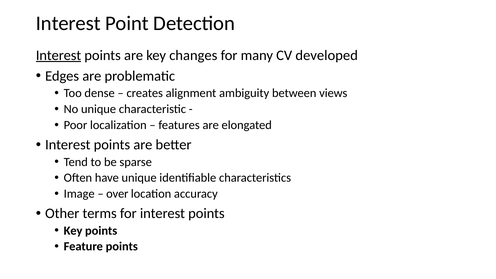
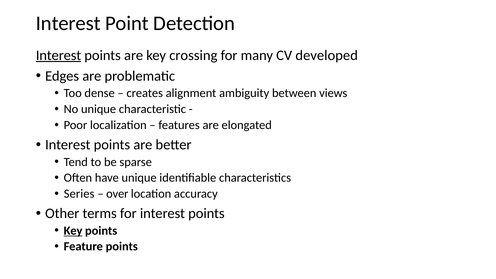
changes: changes -> crossing
Image: Image -> Series
Key at (73, 231) underline: none -> present
